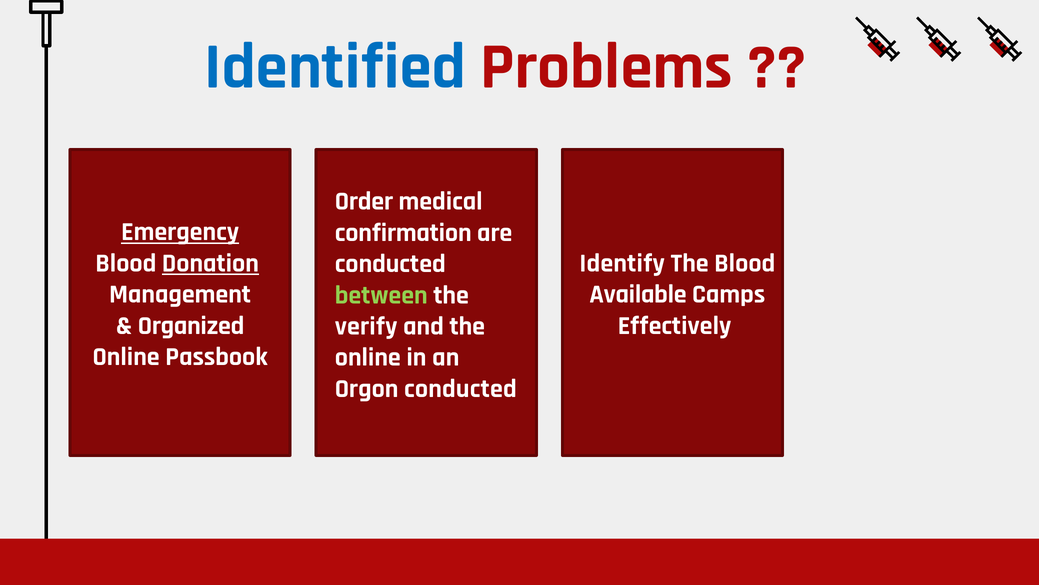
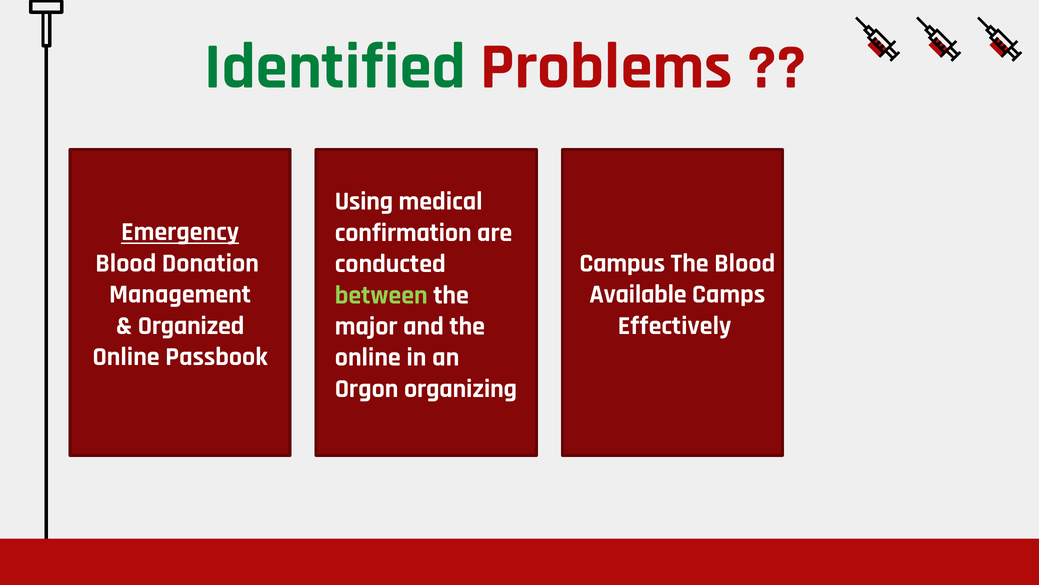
Identified colour: blue -> green
Order: Order -> Using
Donation underline: present -> none
Identify: Identify -> Campus
verify: verify -> major
Orgon conducted: conducted -> organizing
